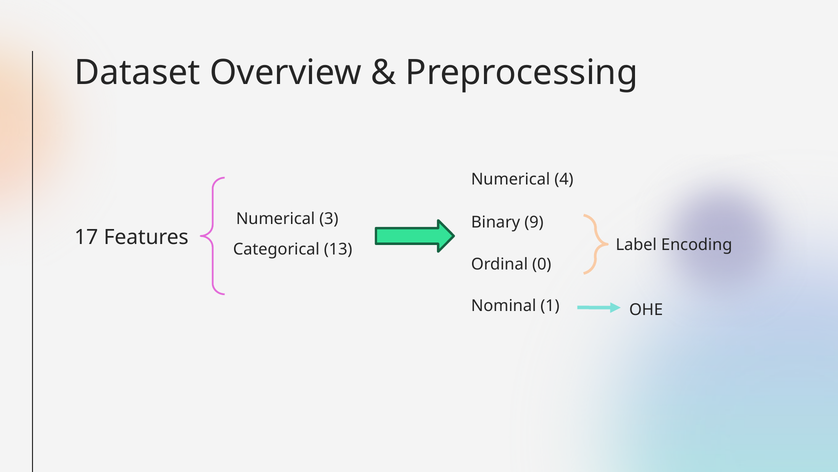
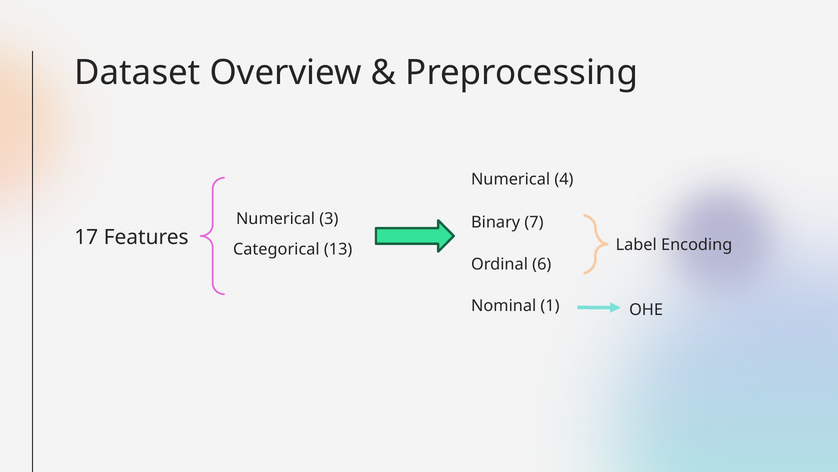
9: 9 -> 7
0: 0 -> 6
